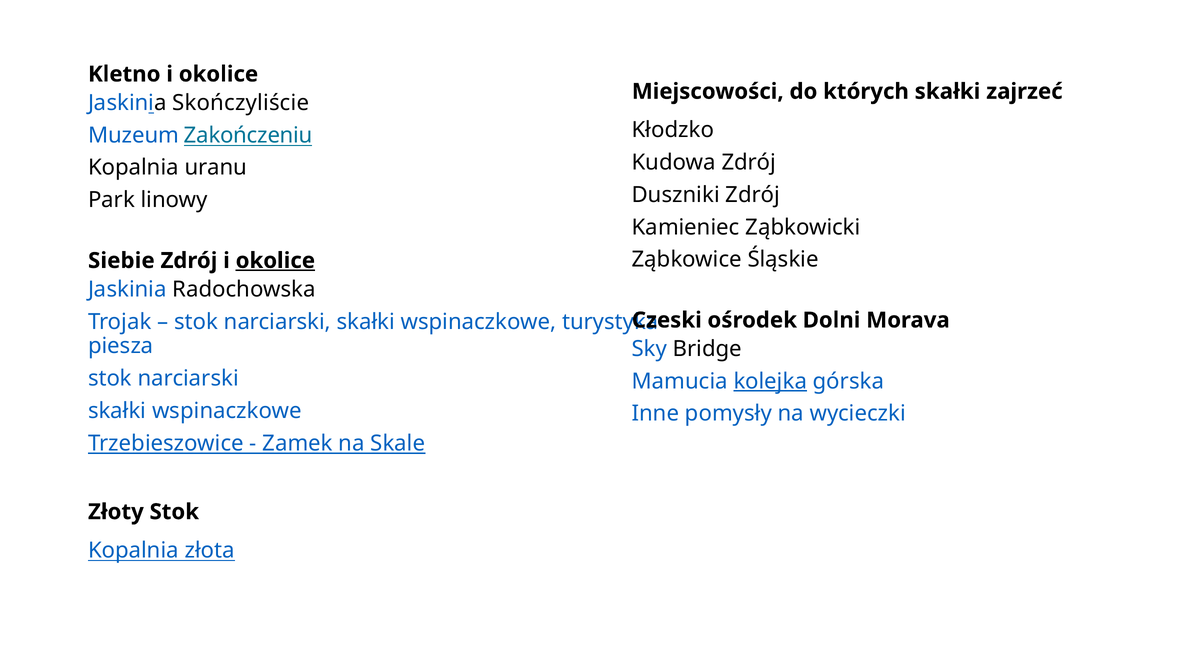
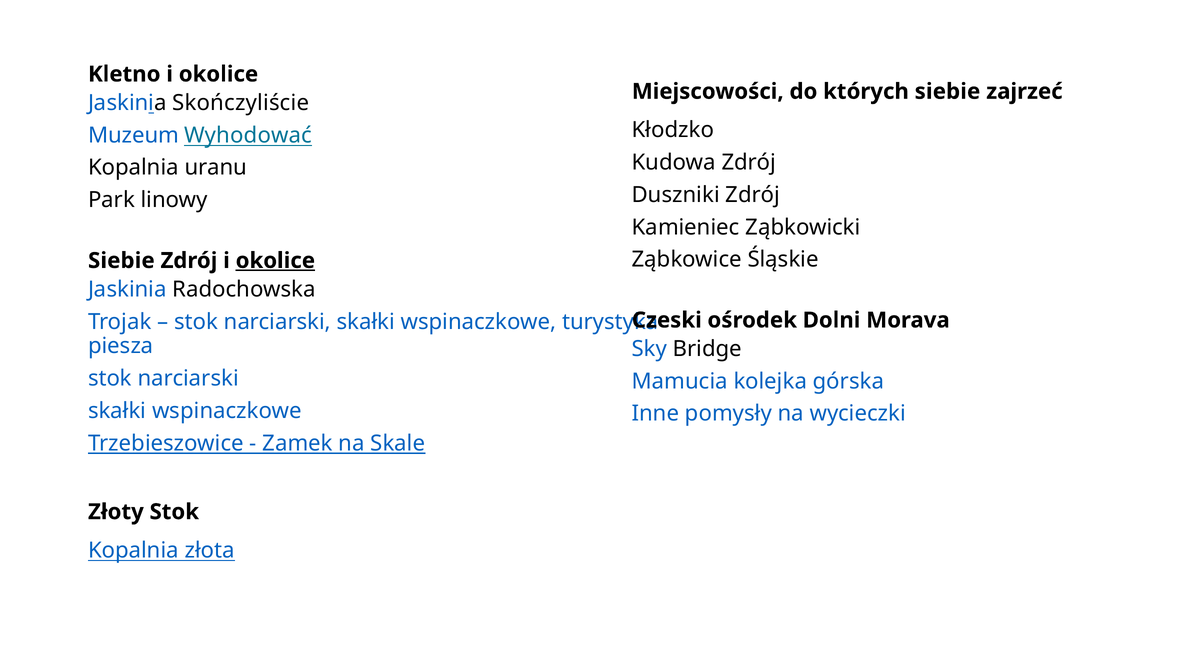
których skałki: skałki -> siebie
Zakończeniu: Zakończeniu -> Wyhodować
kolejka underline: present -> none
